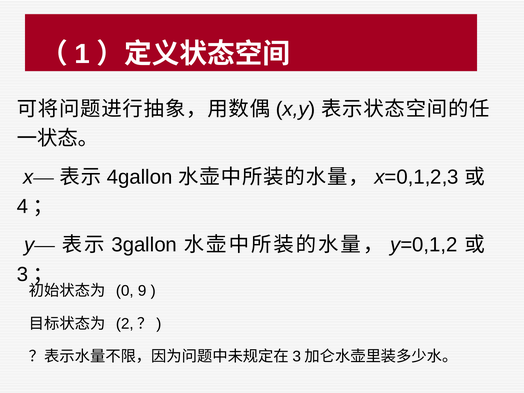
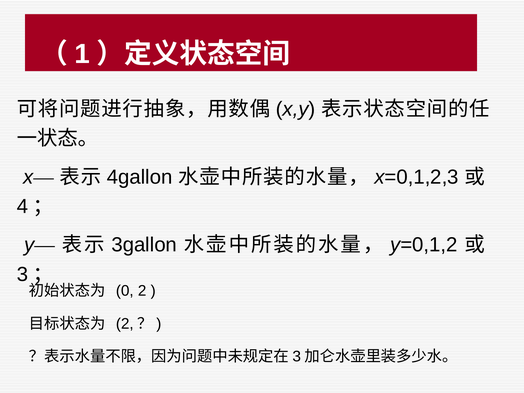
9: 9 -> 2
